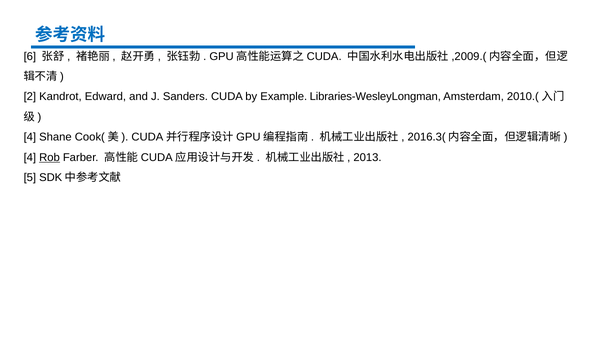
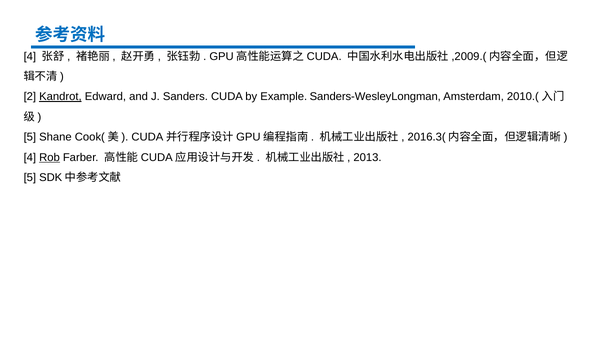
6 at (30, 56): 6 -> 4
Kandrot underline: none -> present
Libraries-WesleyLongman: Libraries-WesleyLongman -> Sanders-WesleyLongman
4 at (30, 137): 4 -> 5
